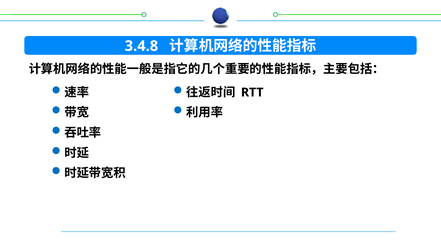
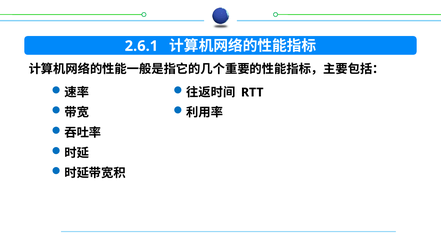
3.4.8: 3.4.8 -> 2.6.1
